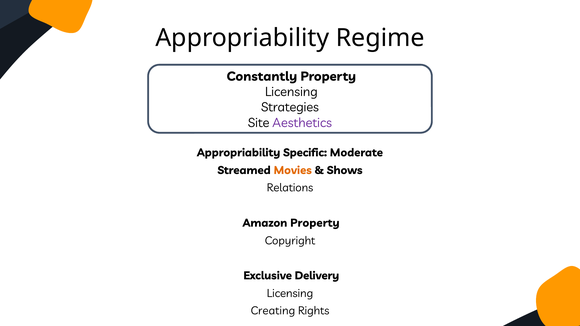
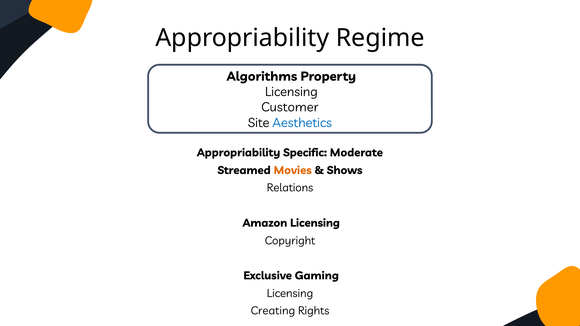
Constantly: Constantly -> Algorithms
Strategies: Strategies -> Customer
Aesthetics colour: purple -> blue
Amazon Property: Property -> Licensing
Delivery: Delivery -> Gaming
